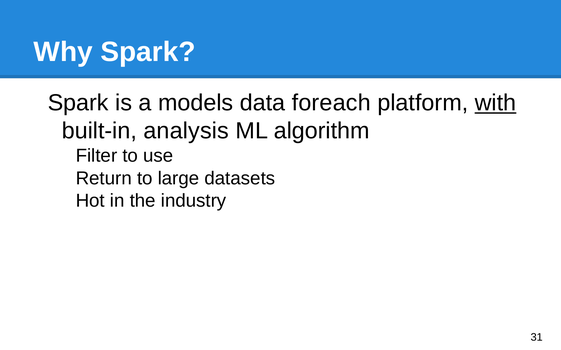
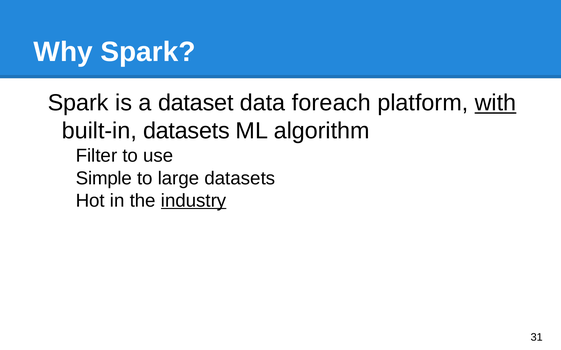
models: models -> dataset
built-in analysis: analysis -> datasets
Return: Return -> Simple
industry underline: none -> present
